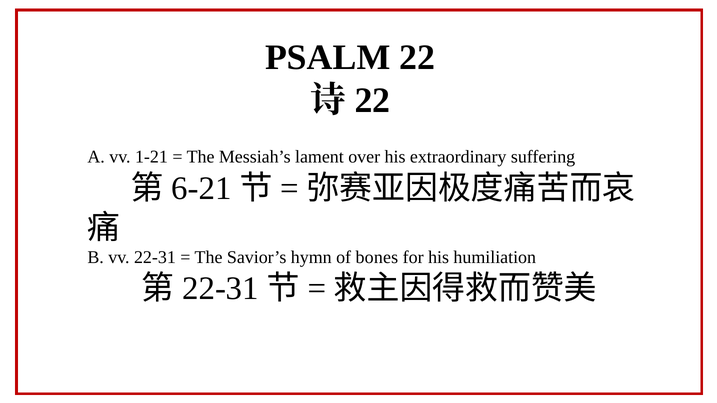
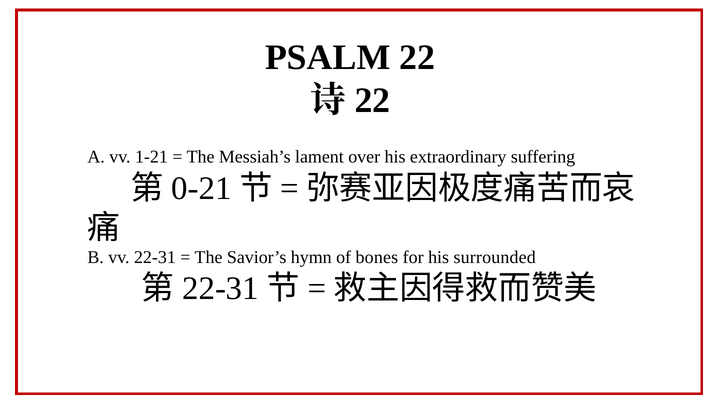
6-21: 6-21 -> 0-21
humiliation: humiliation -> surrounded
